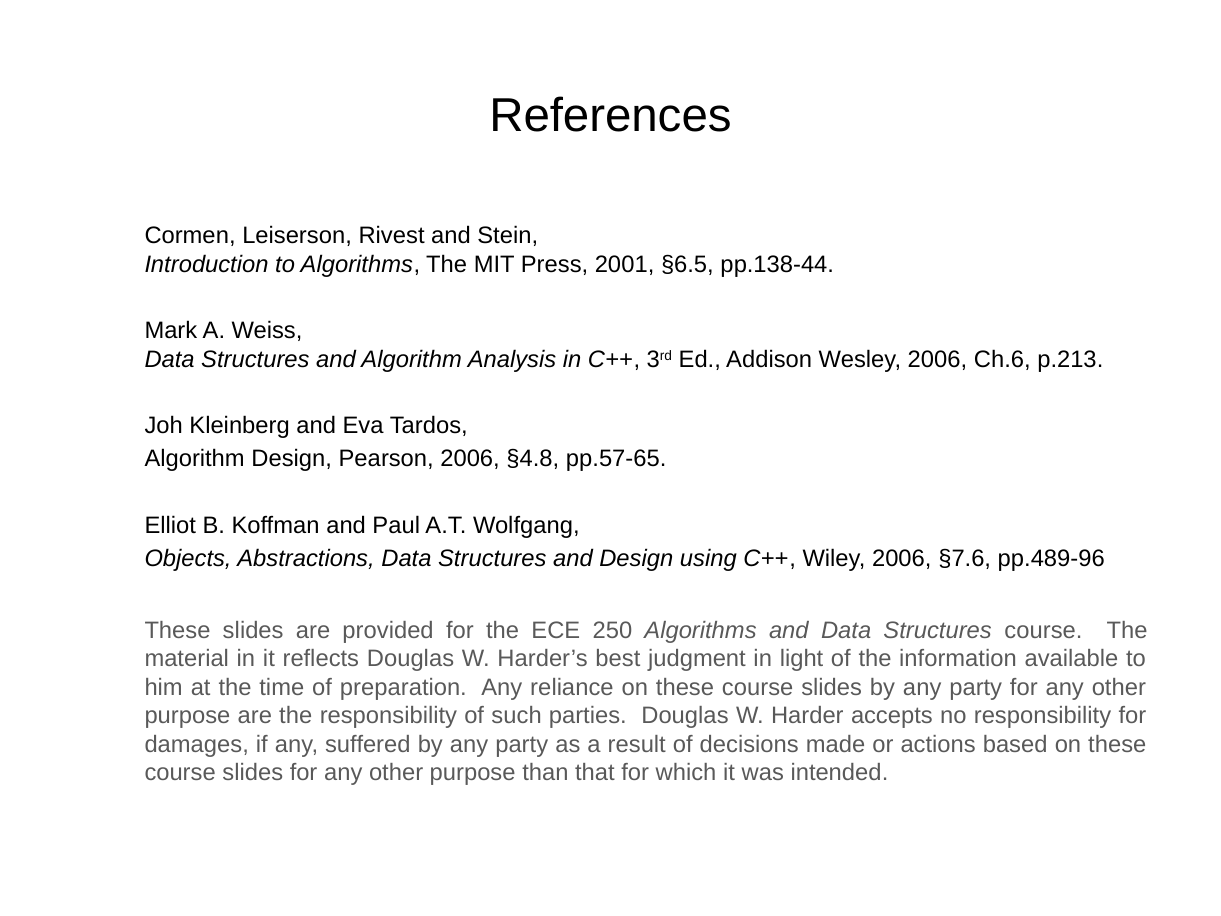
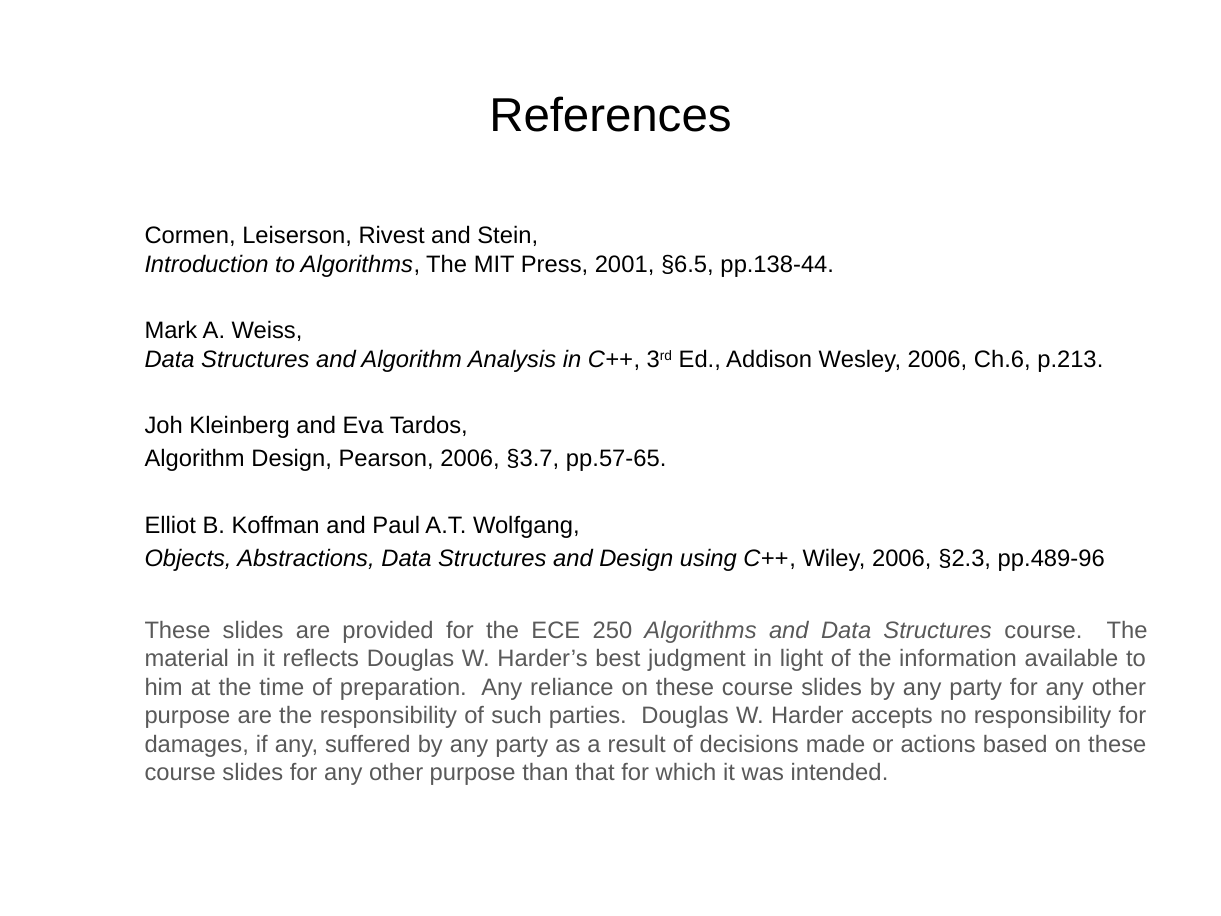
§4.8: §4.8 -> §3.7
§7.6: §7.6 -> §2.3
